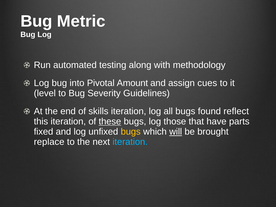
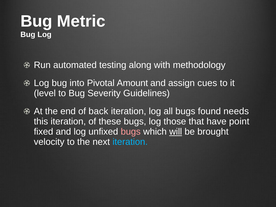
skills: skills -> back
reflect: reflect -> needs
these underline: present -> none
parts: parts -> point
bugs at (131, 132) colour: yellow -> pink
replace: replace -> velocity
